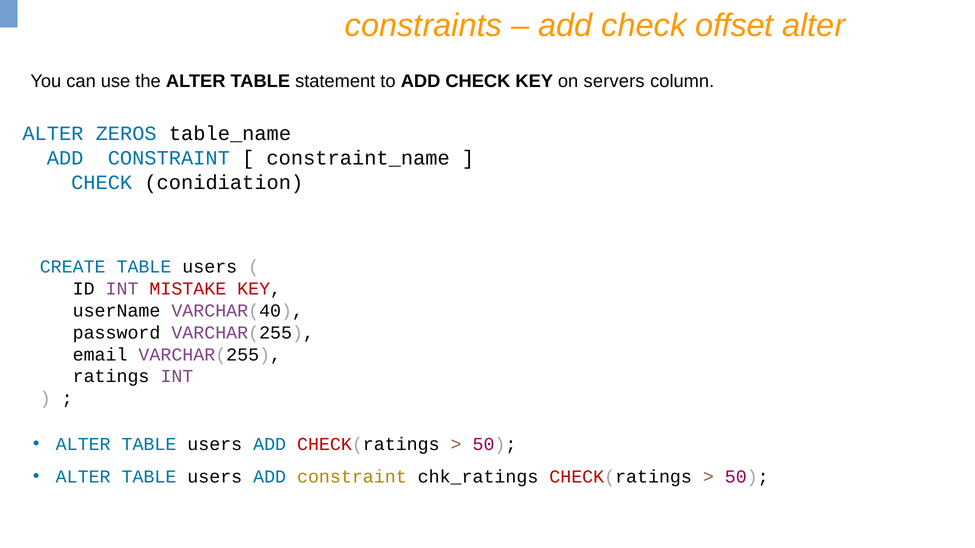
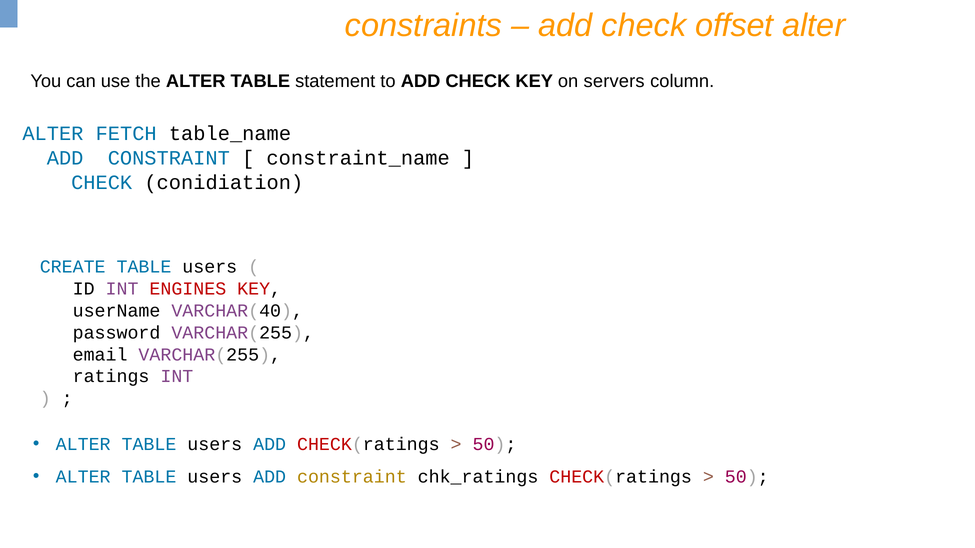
ZEROS: ZEROS -> FETCH
MISTAKE: MISTAKE -> ENGINES
